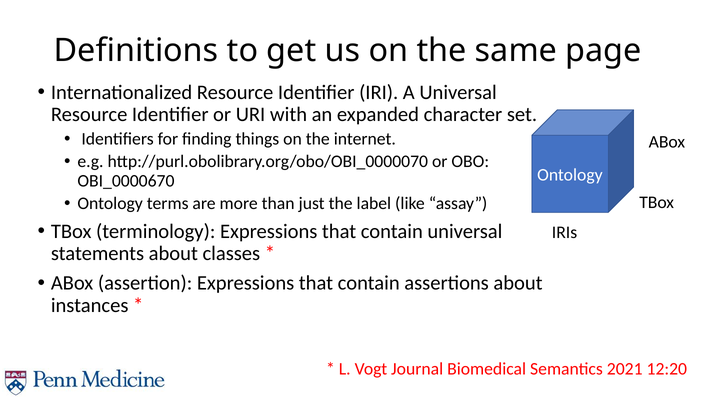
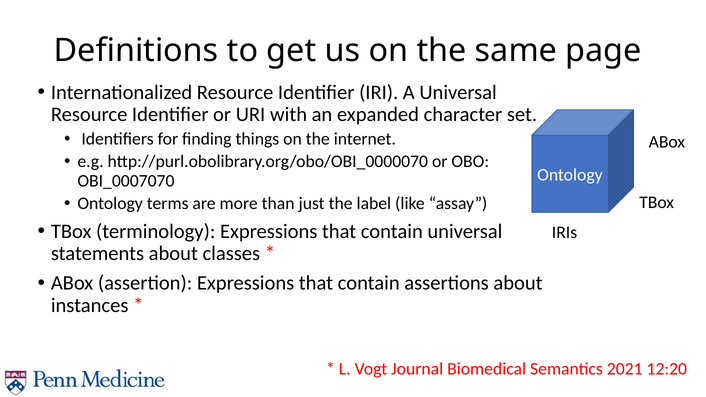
OBI_0000670: OBI_0000670 -> OBI_0007070
